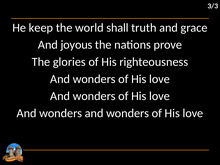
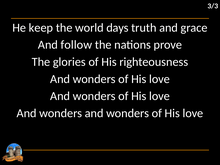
shall: shall -> days
joyous: joyous -> follow
